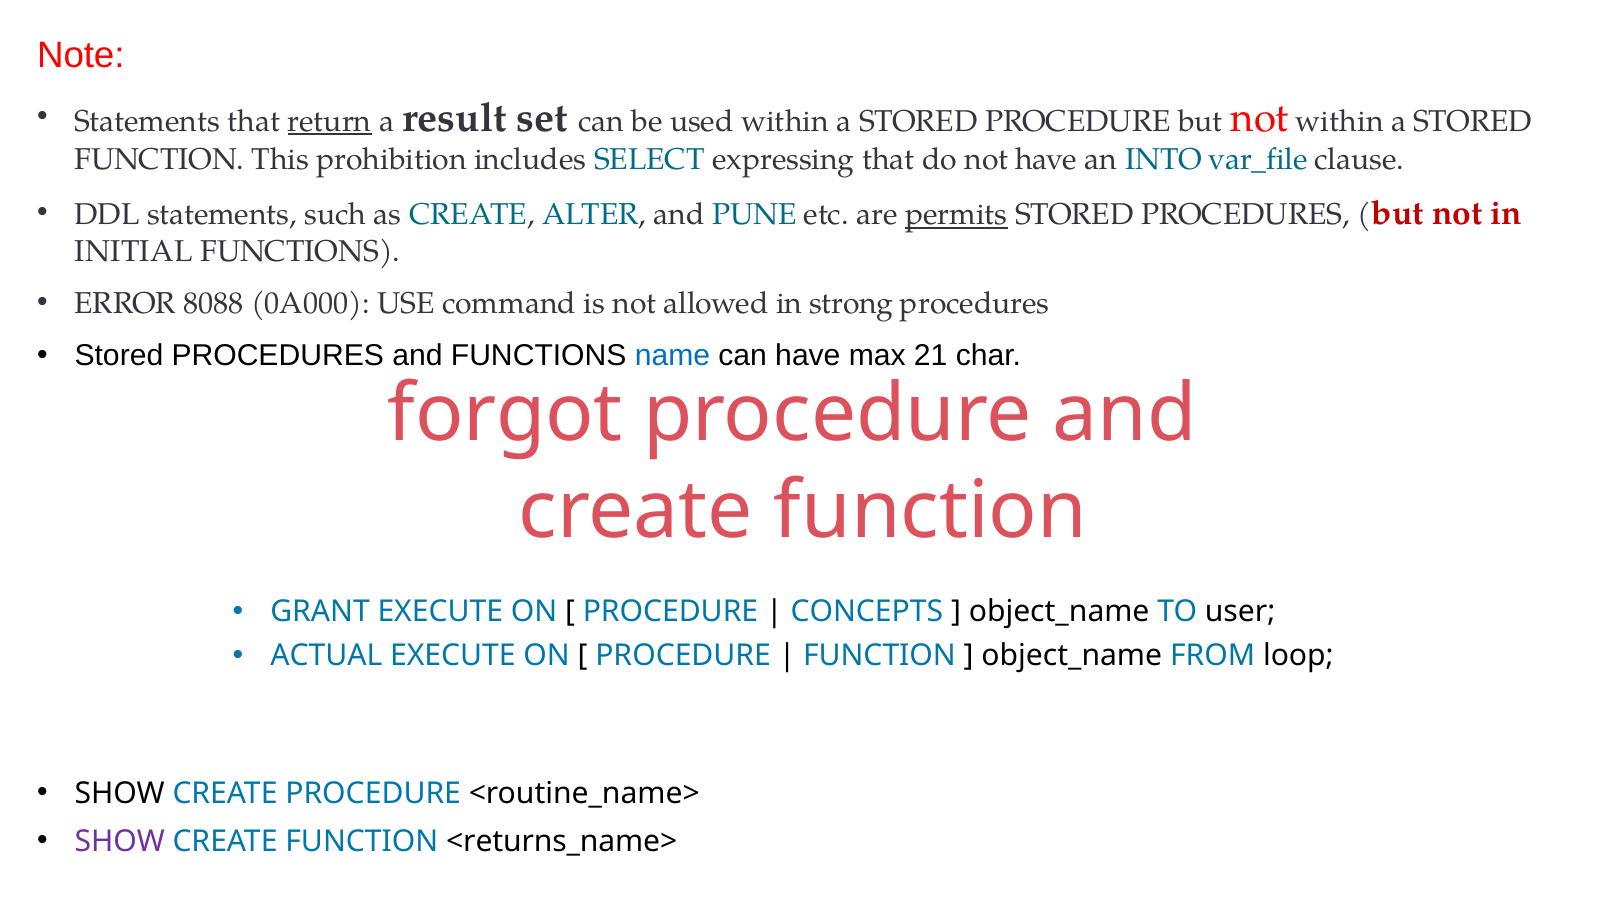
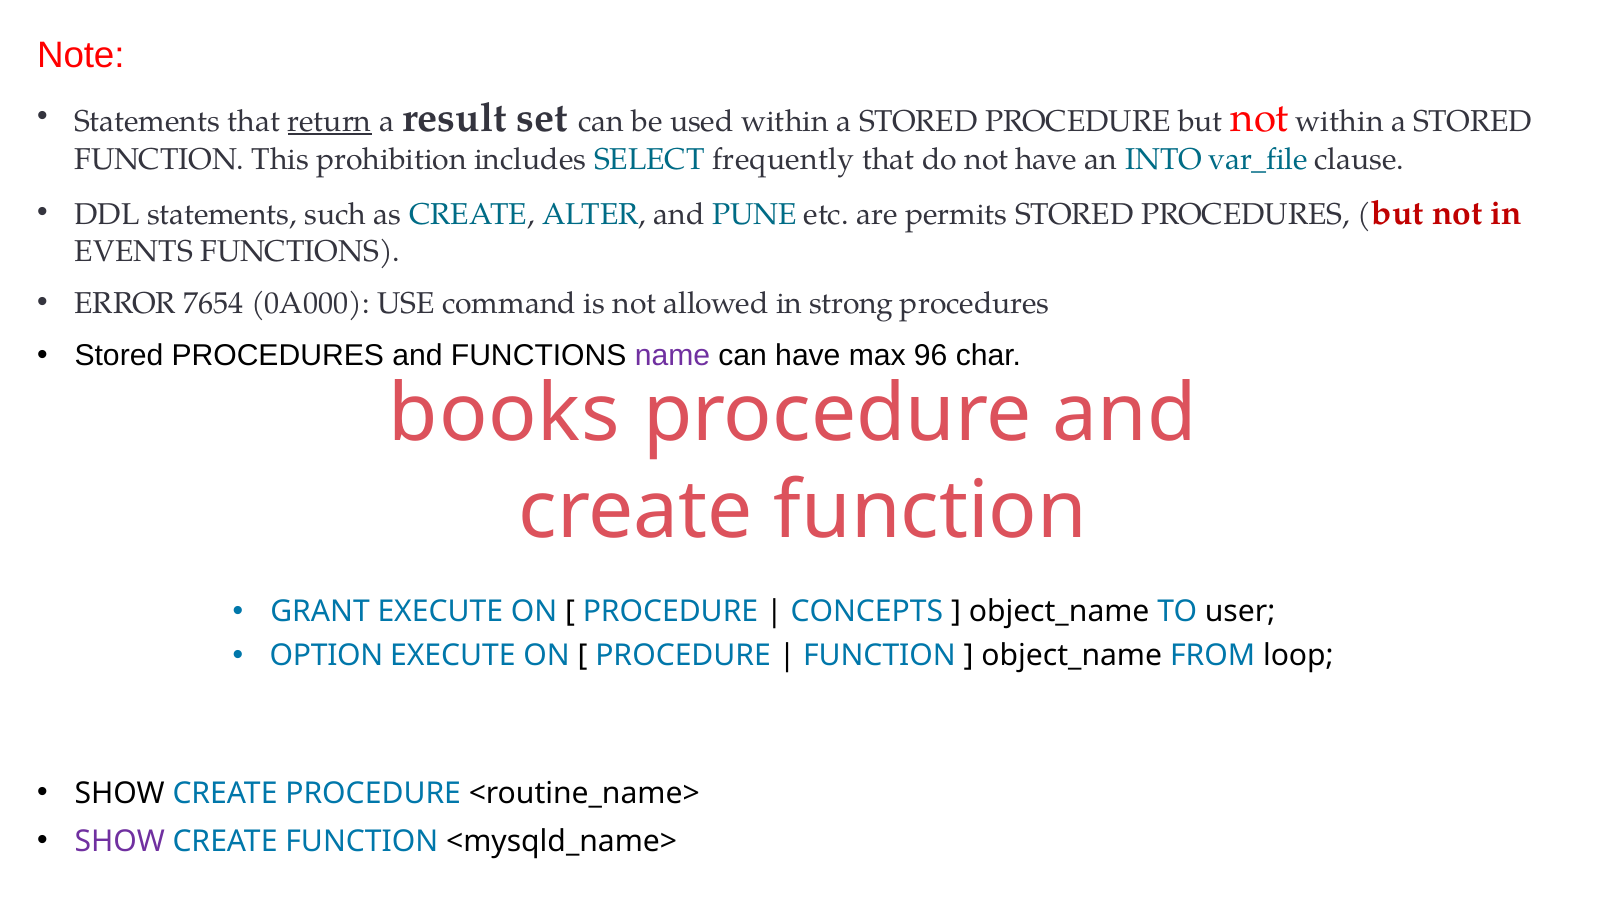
expressing: expressing -> frequently
permits underline: present -> none
INITIAL: INITIAL -> EVENTS
8088: 8088 -> 7654
name colour: blue -> purple
21: 21 -> 96
forgot: forgot -> books
ACTUAL: ACTUAL -> OPTION
<returns_name>: <returns_name> -> <mysqld_name>
